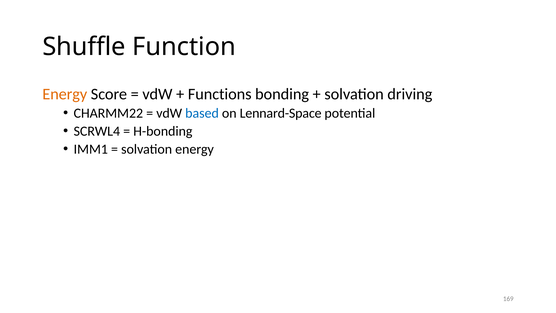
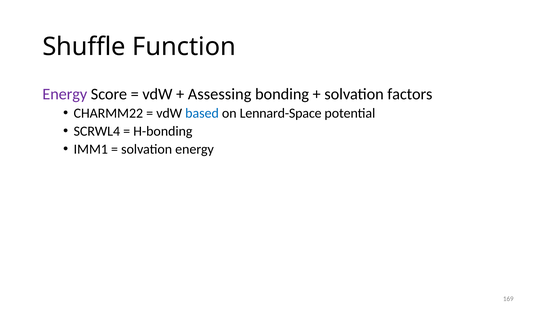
Energy at (65, 94) colour: orange -> purple
Functions: Functions -> Assessing
driving: driving -> factors
